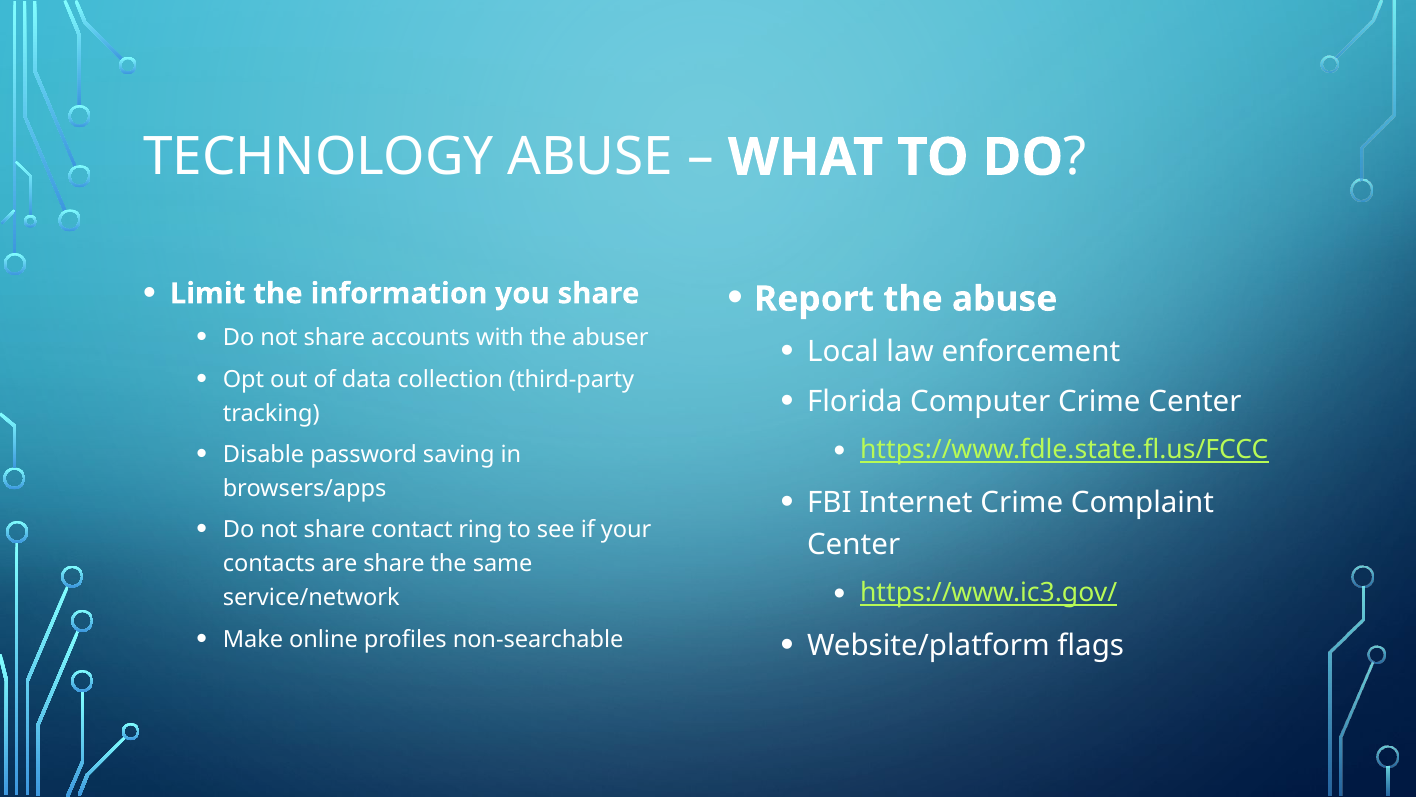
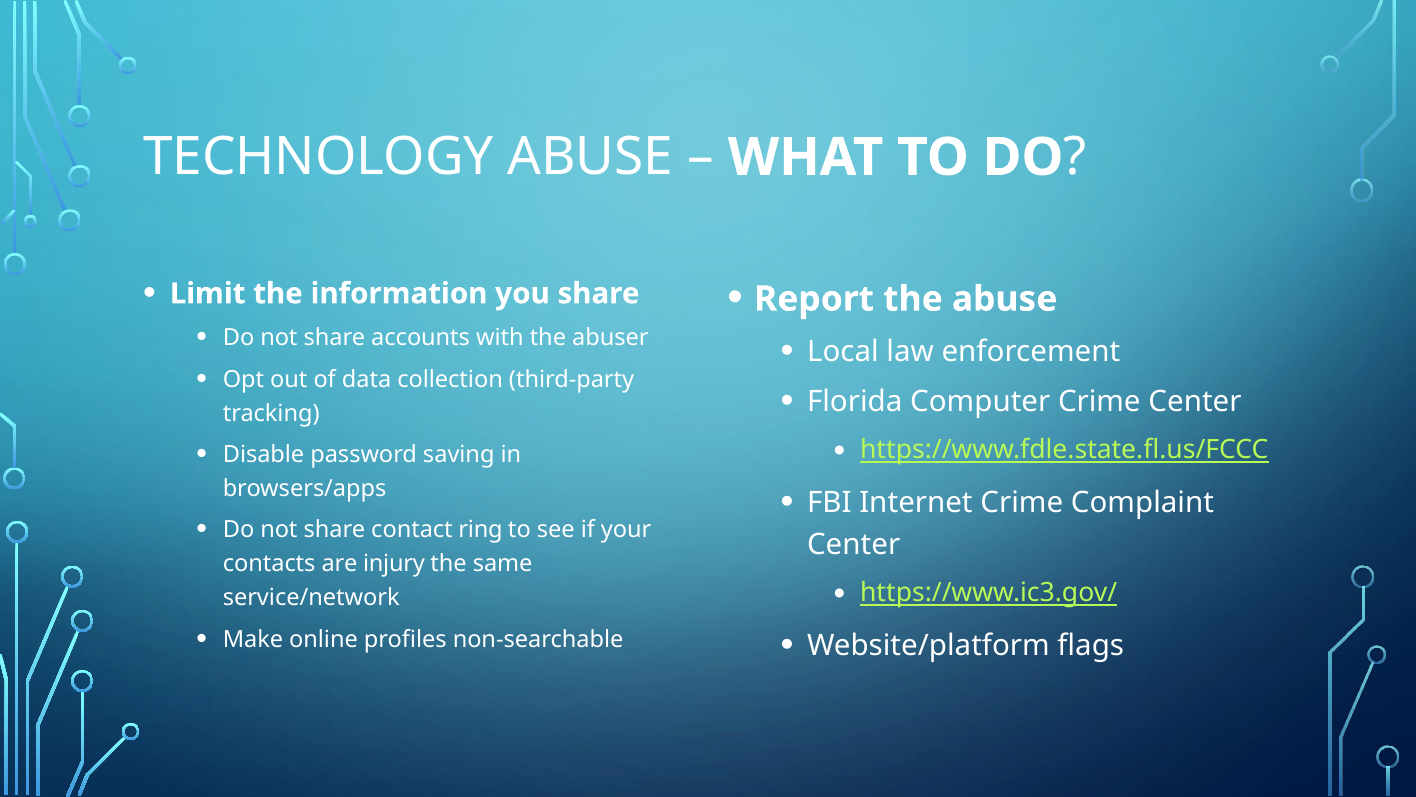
are share: share -> injury
